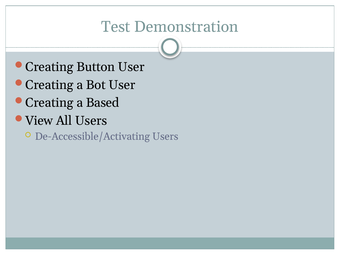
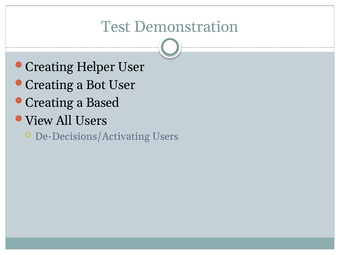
Button: Button -> Helper
De-Accessible/Activating: De-Accessible/Activating -> De-Decisions/Activating
